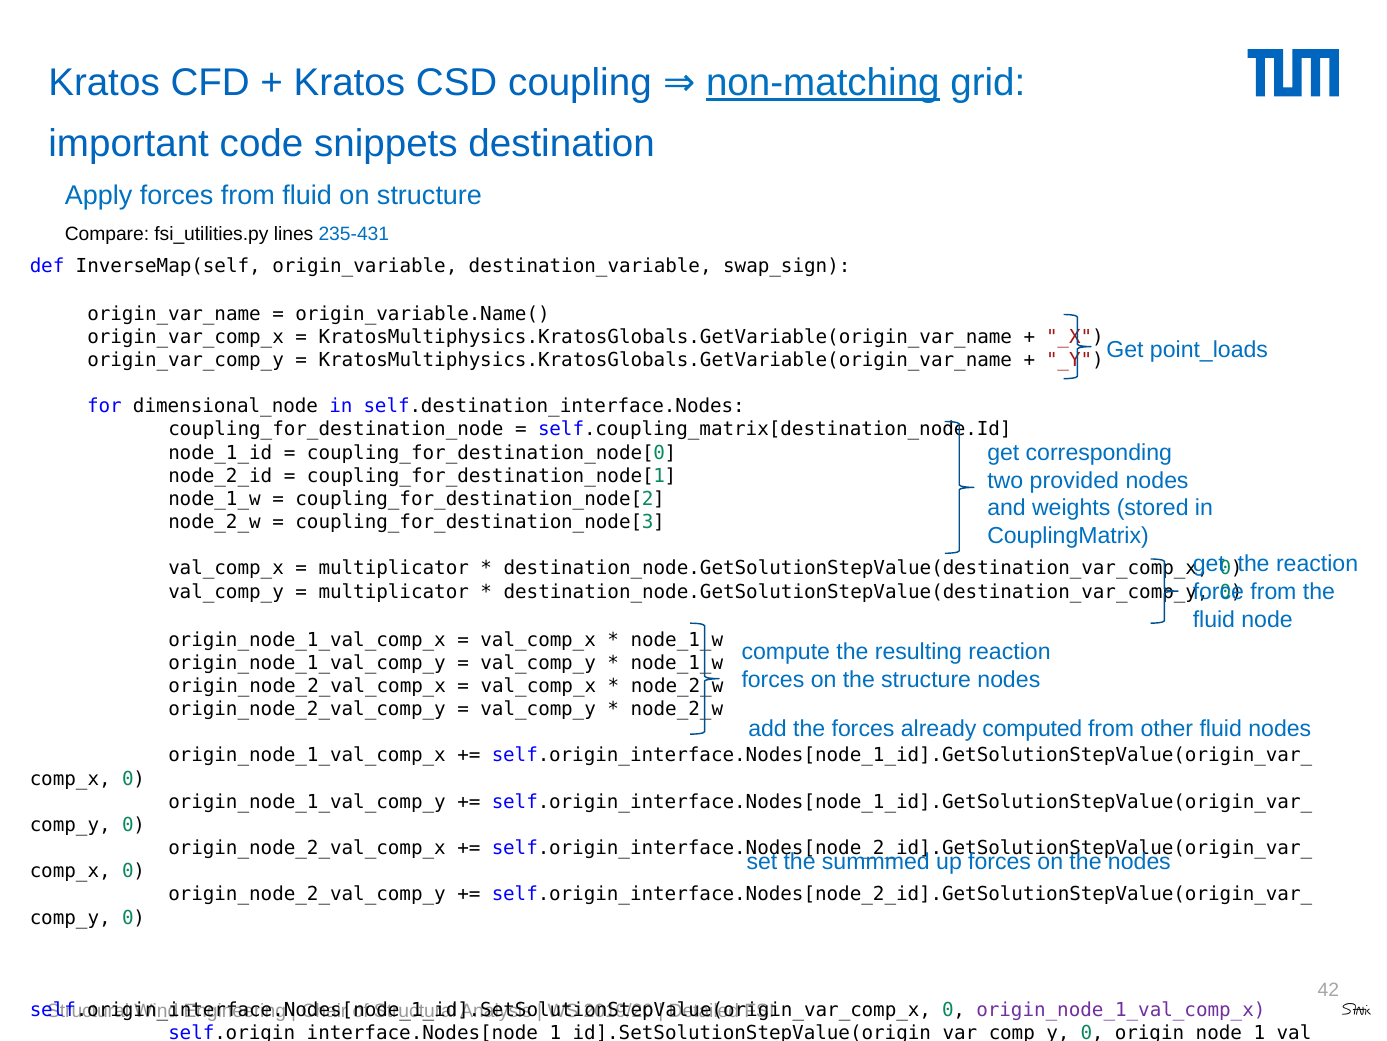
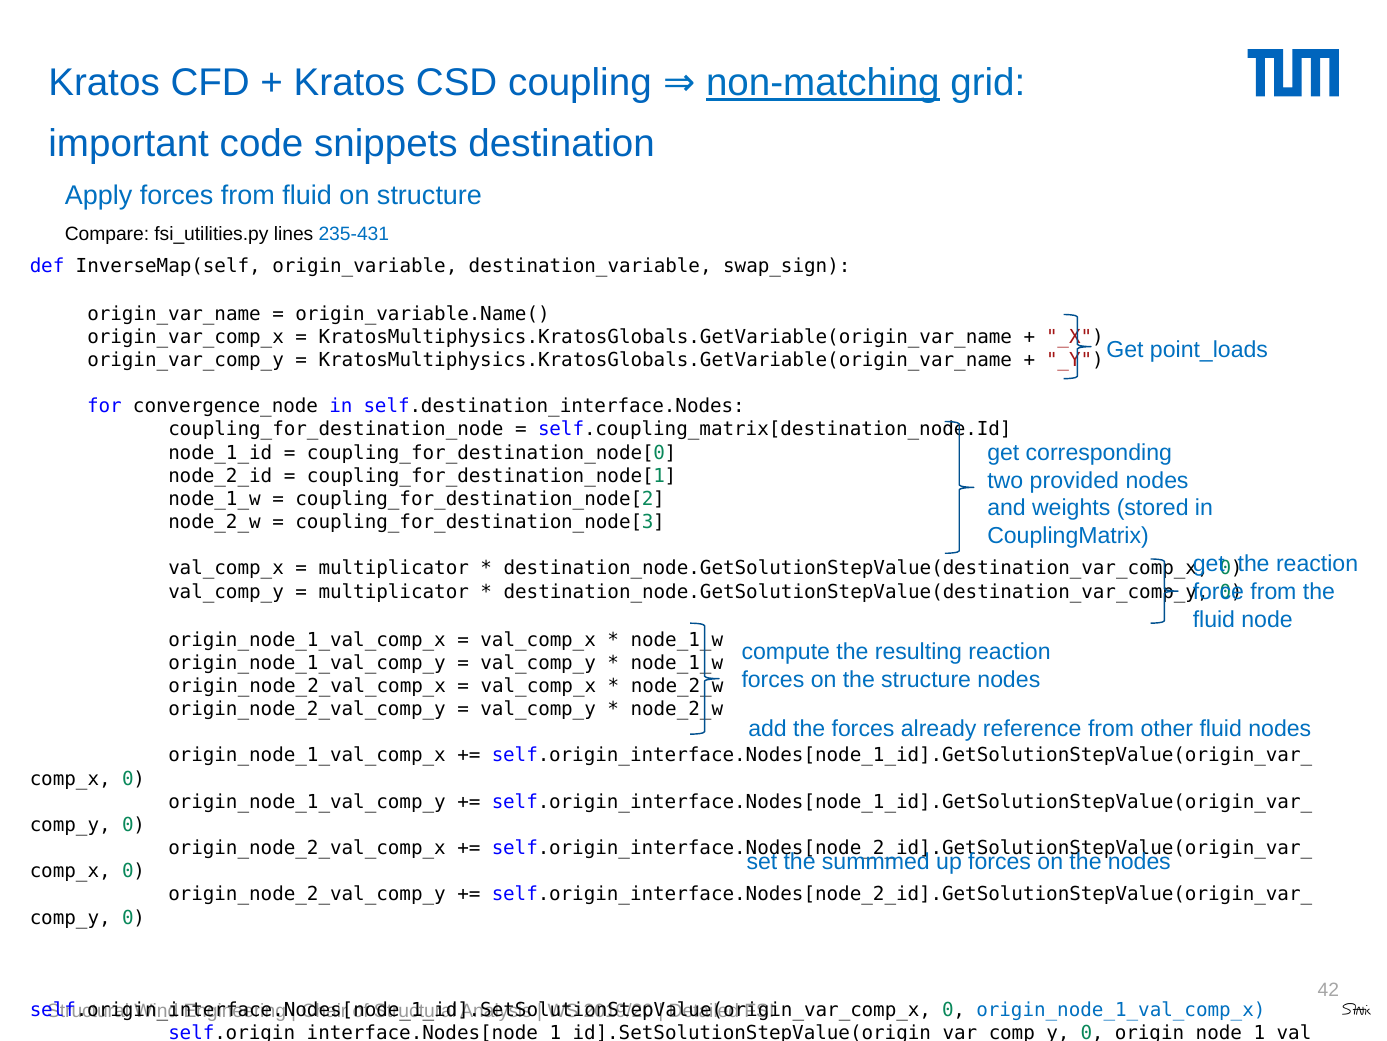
dimensional_node: dimensional_node -> convergence_node
computed: computed -> reference
origin_node_1_val_comp_x at (1121, 1010) colour: purple -> blue
